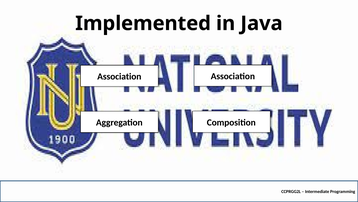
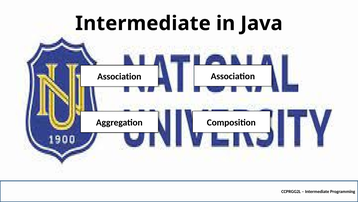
Implemented at (143, 23): Implemented -> Intermediate
